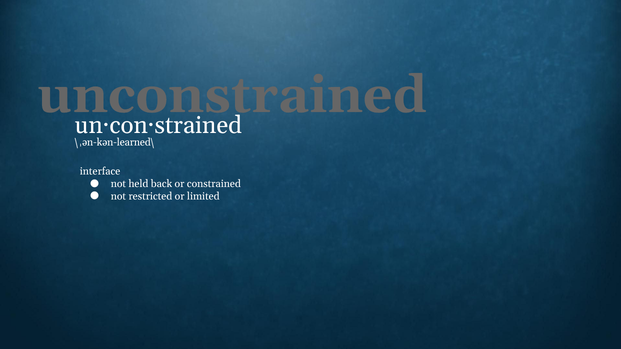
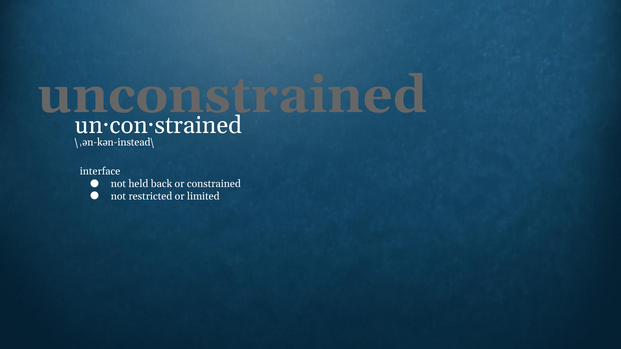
\ˌən-kən-learned\: \ˌən-kən-learned\ -> \ˌən-kən-instead\
